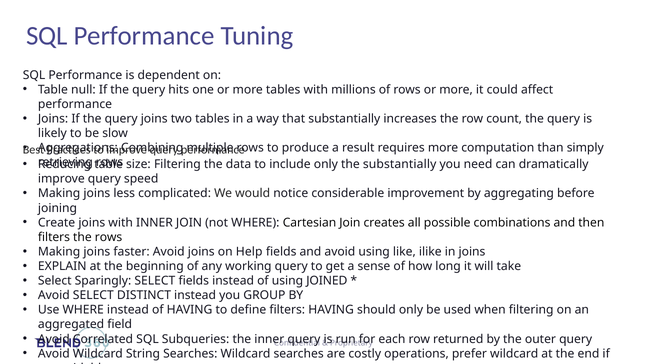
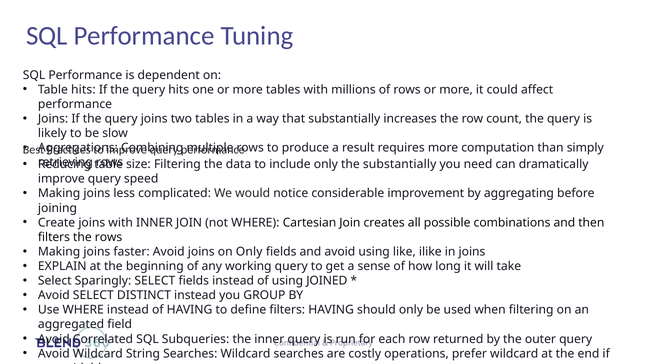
Table null: null -> hits
on Help: Help -> Only
